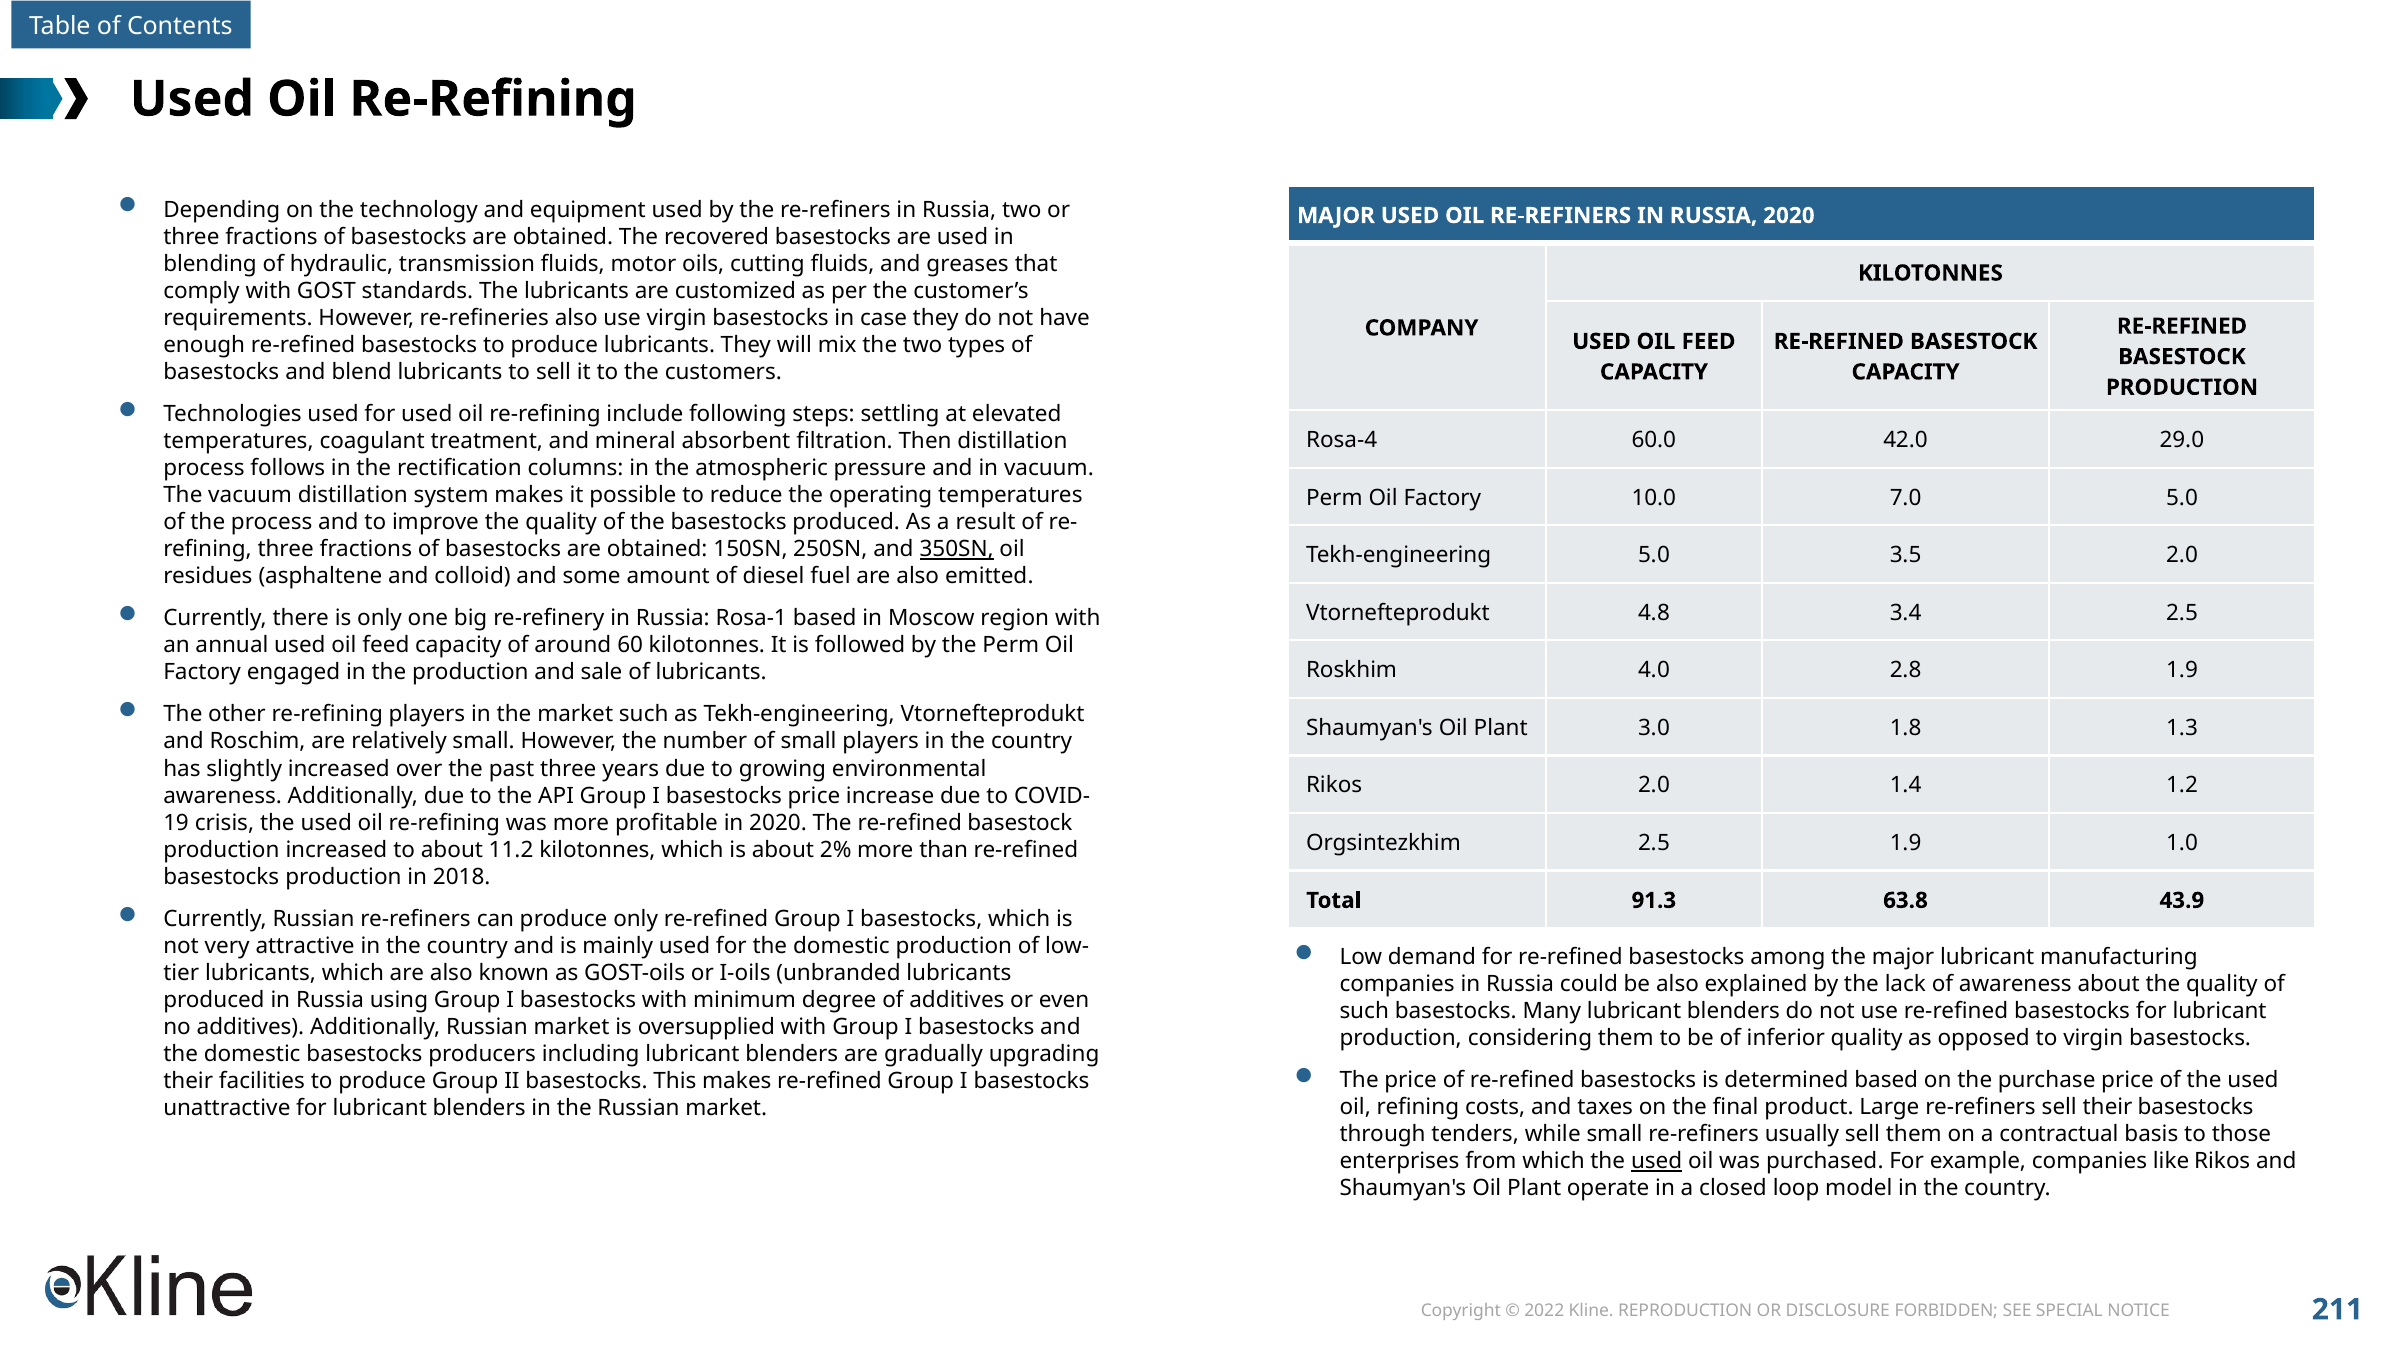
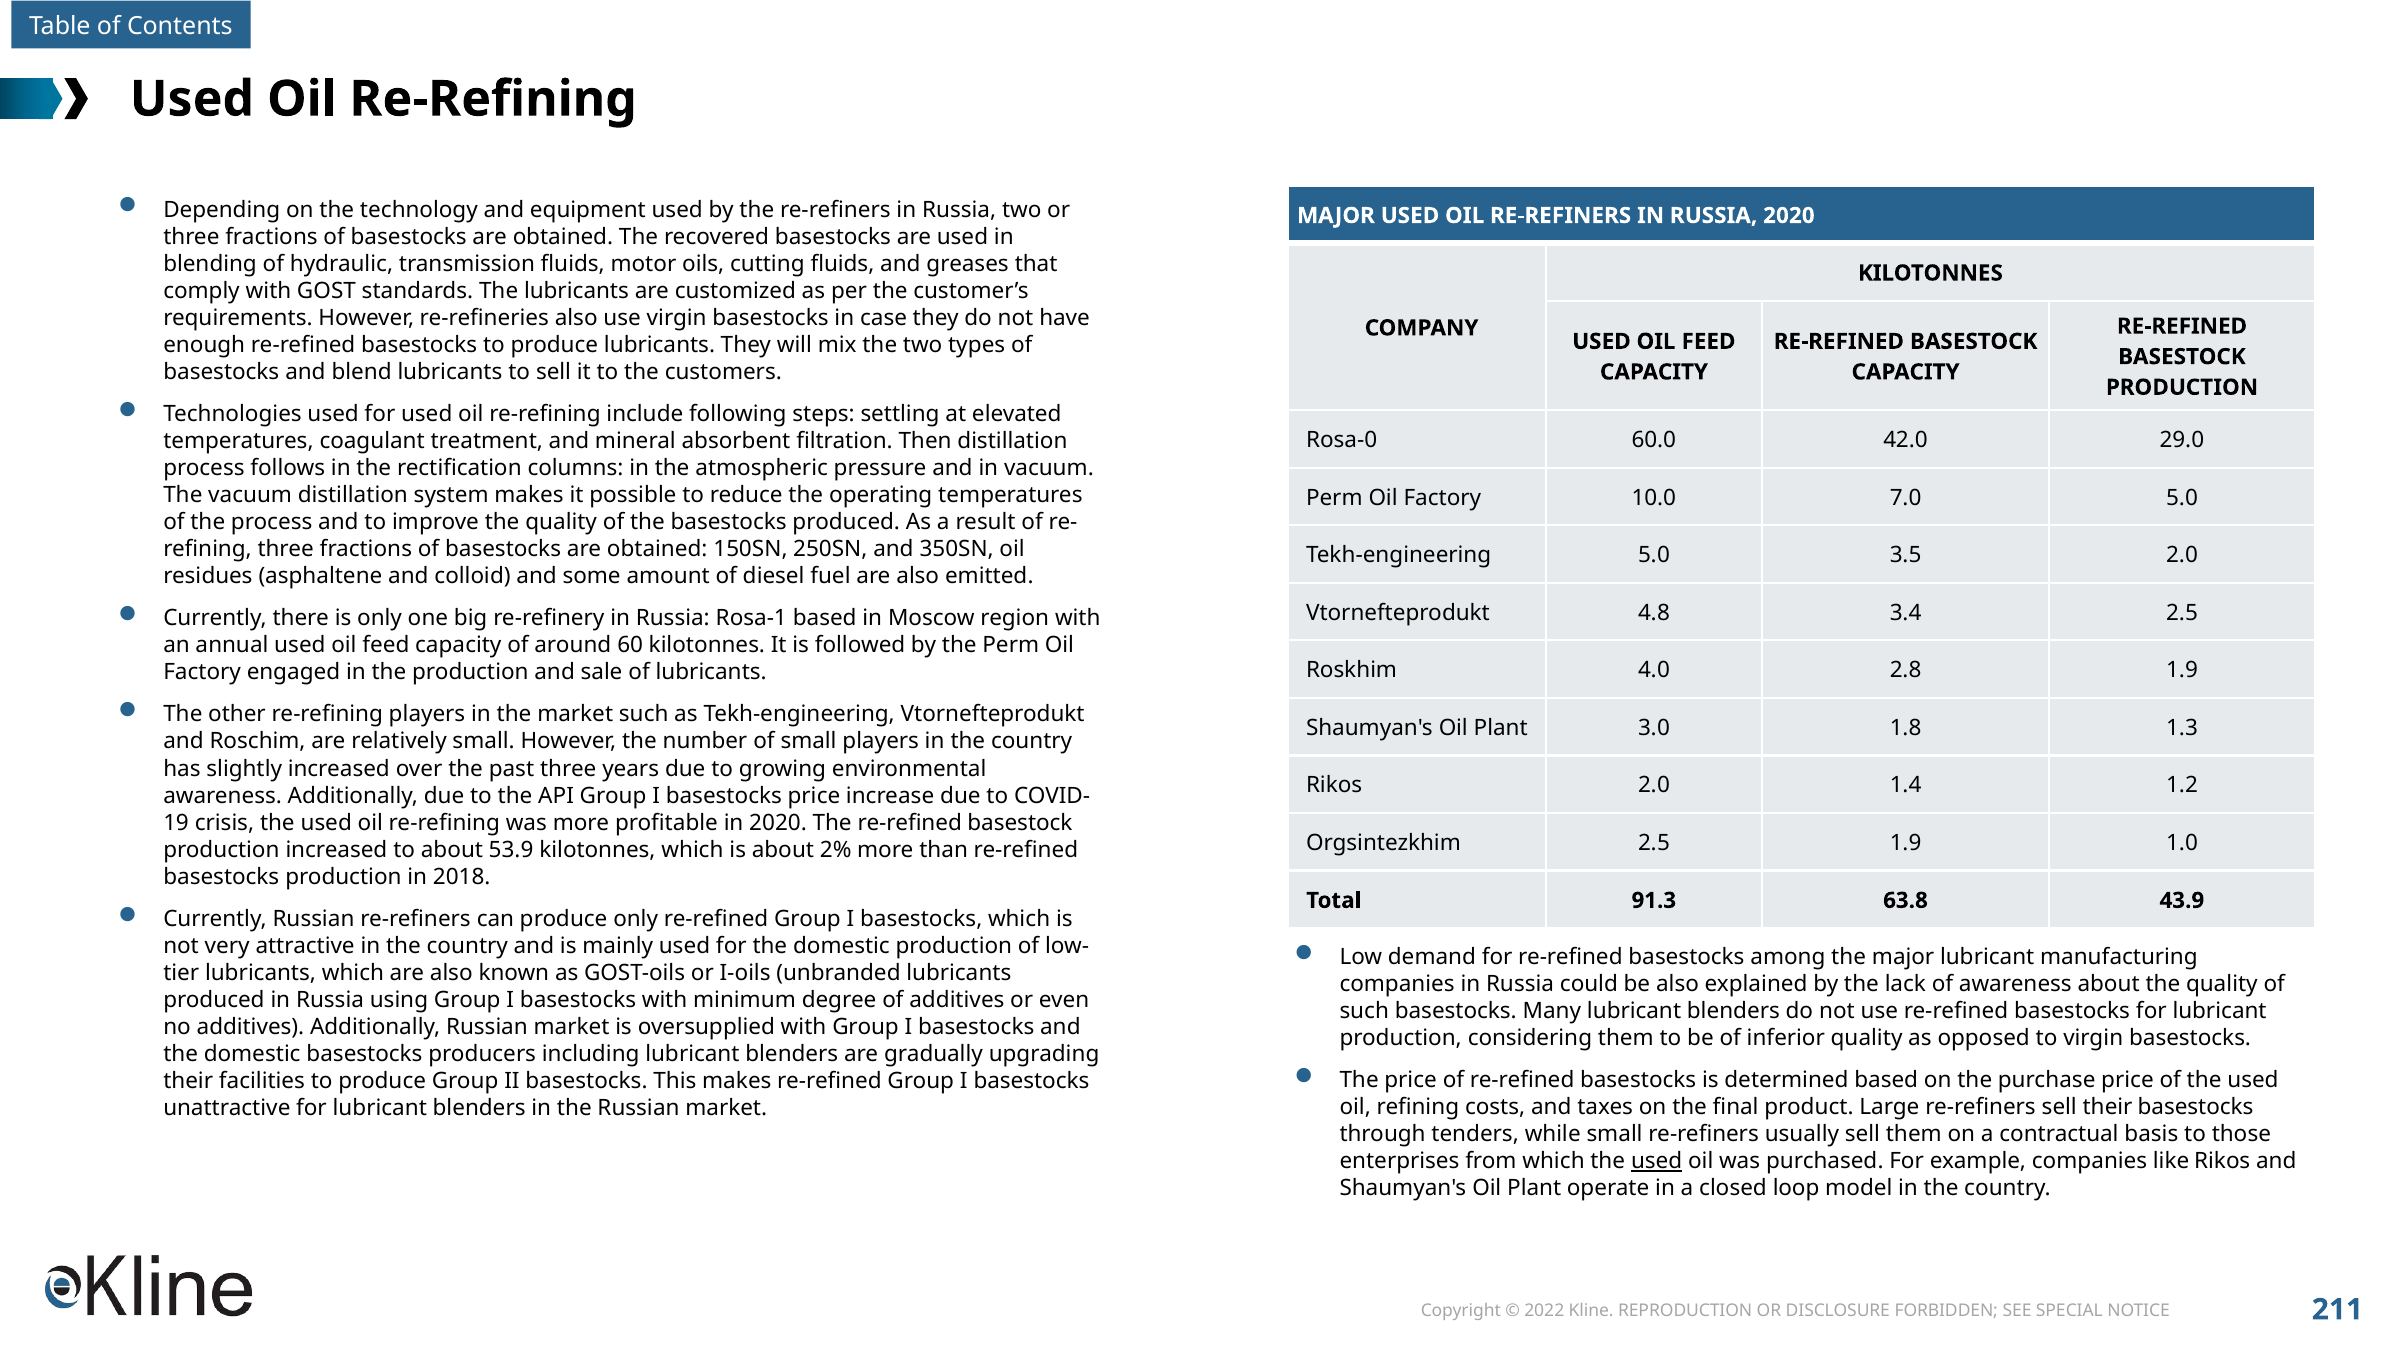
Rosa-4: Rosa-4 -> Rosa-0
350SN underline: present -> none
11.2: 11.2 -> 53.9
